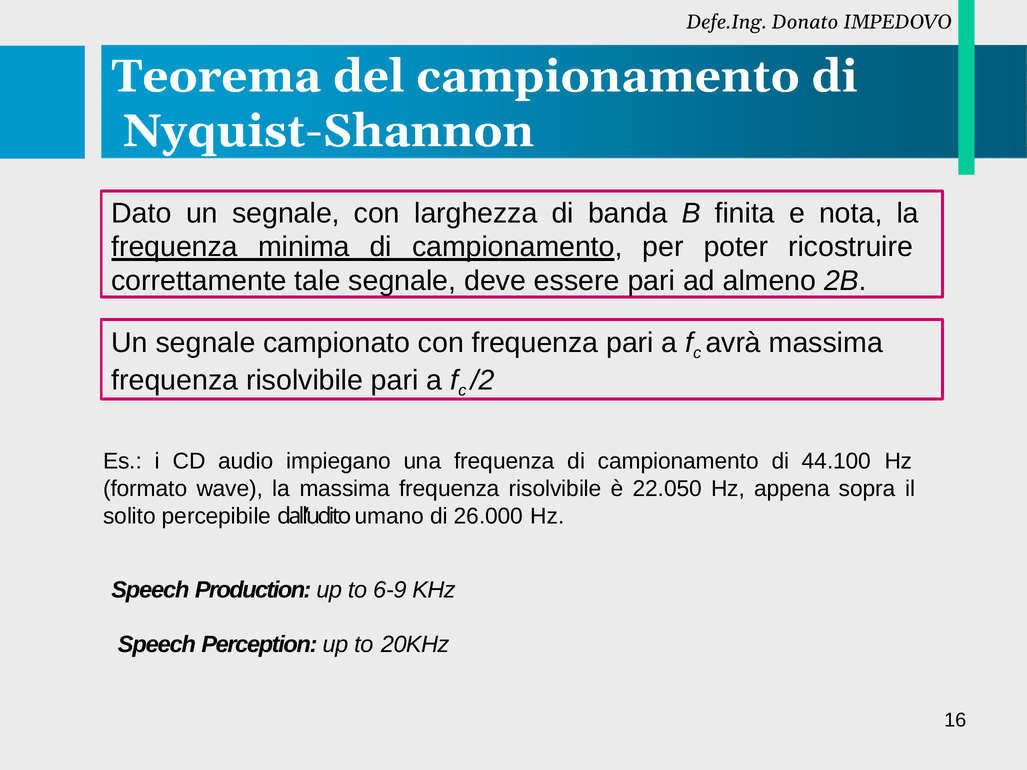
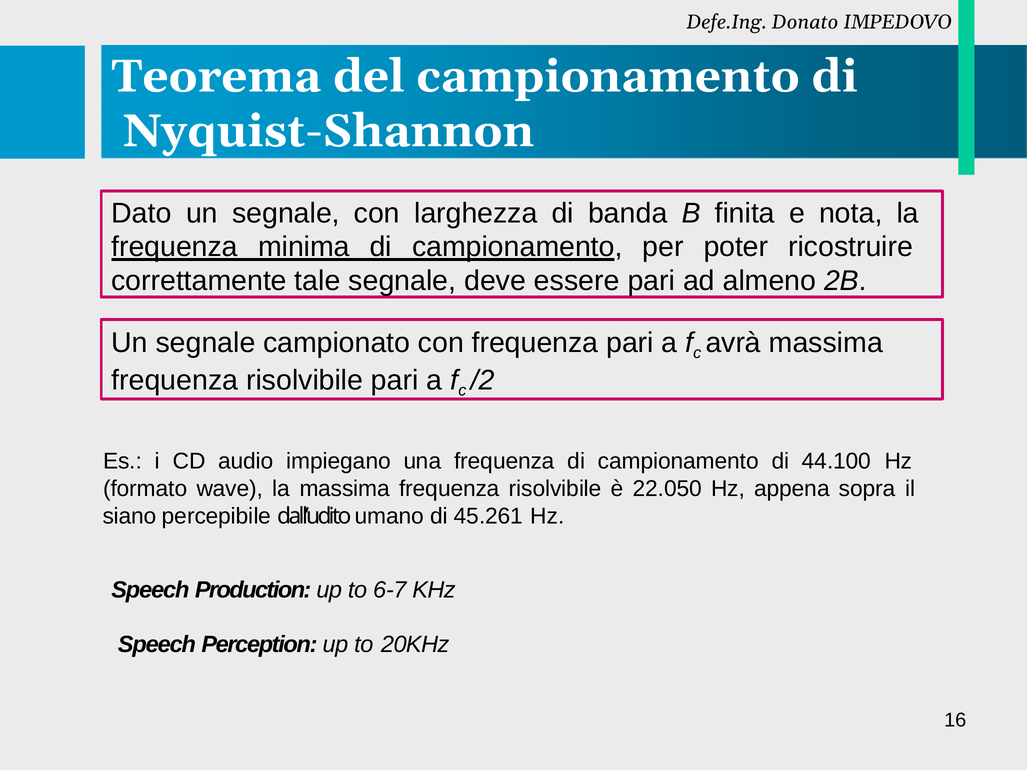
solito: solito -> siano
26.000: 26.000 -> 45.261
6-9: 6-9 -> 6-7
